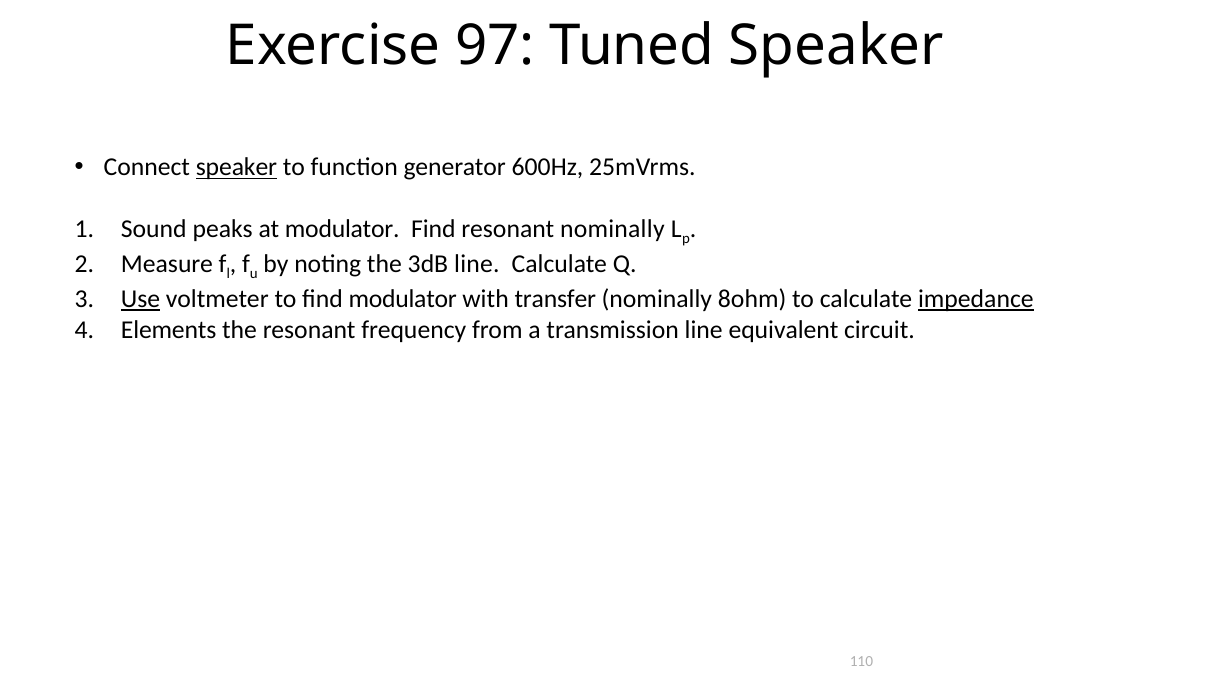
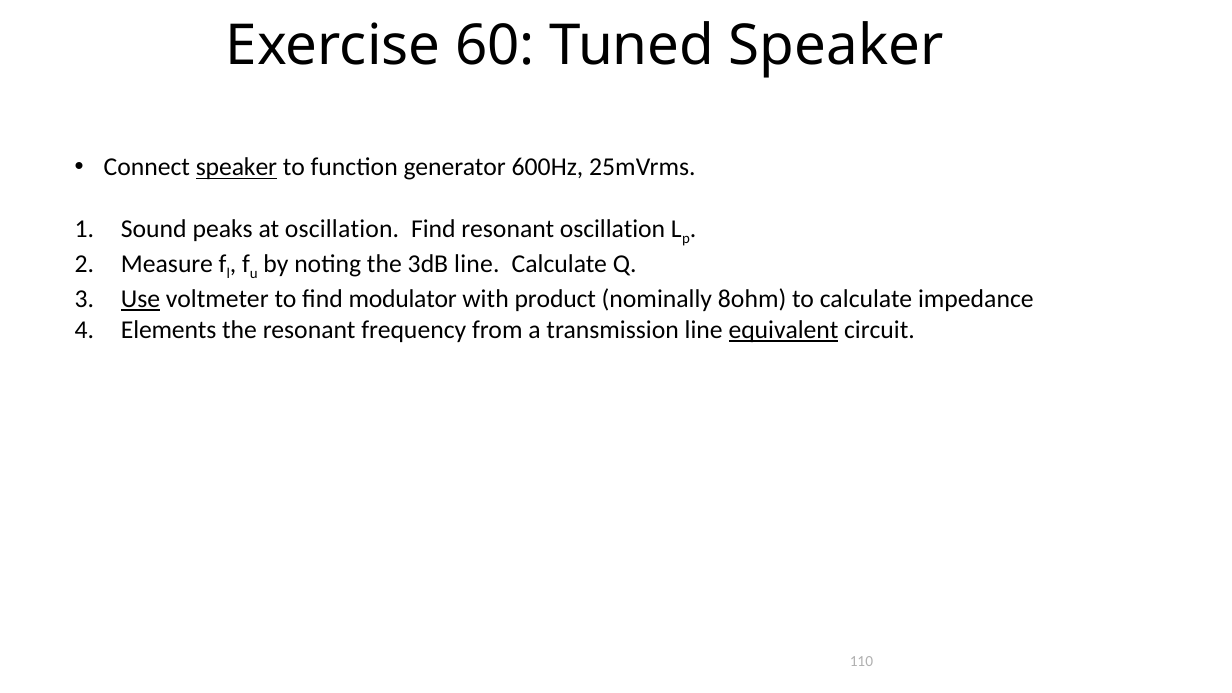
97: 97 -> 60
at modulator: modulator -> oscillation
resonant nominally: nominally -> oscillation
transfer: transfer -> product
impedance underline: present -> none
equivalent underline: none -> present
